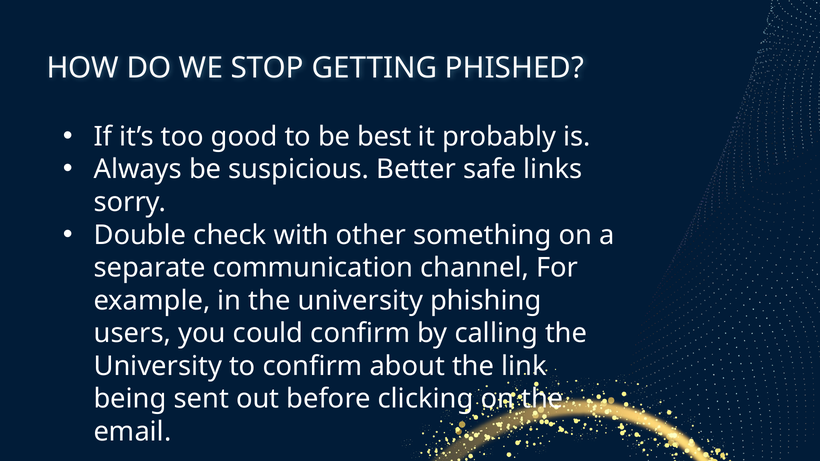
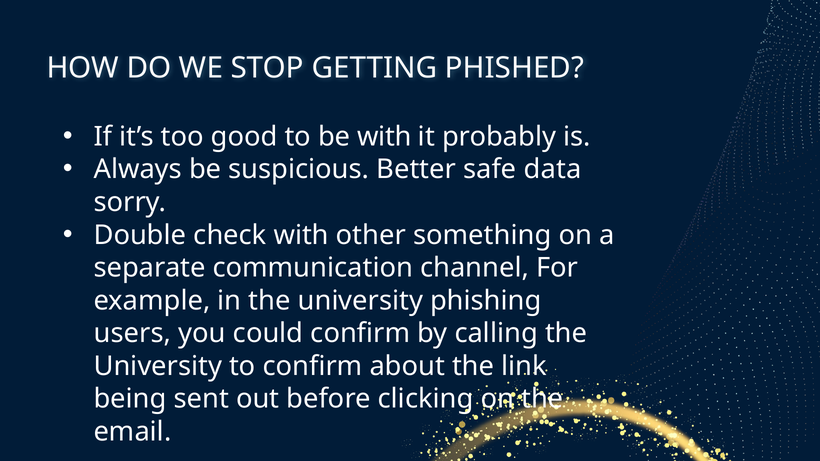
be best: best -> with
links: links -> data
